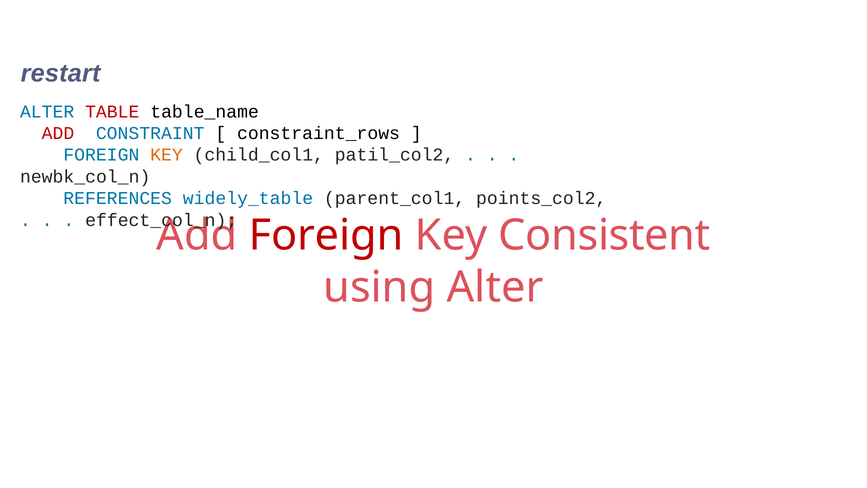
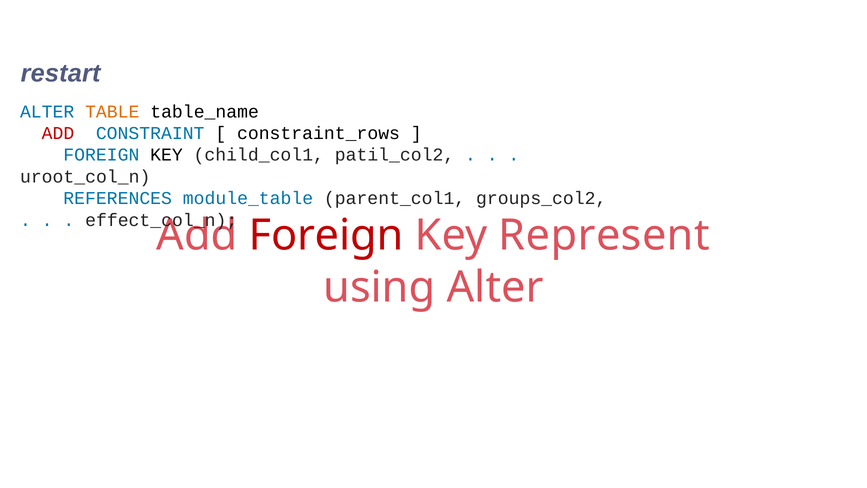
TABLE colour: red -> orange
KEY at (167, 155) colour: orange -> black
newbk_col_n: newbk_col_n -> uroot_col_n
widely_table: widely_table -> module_table
points_col2: points_col2 -> groups_col2
Consistent: Consistent -> Represent
